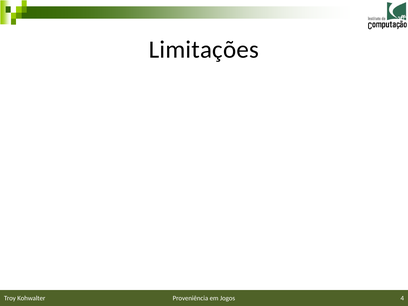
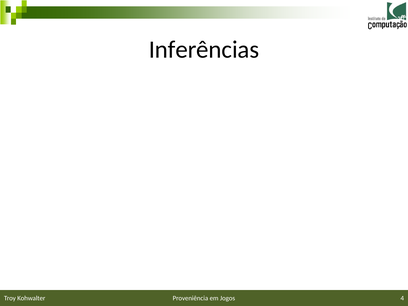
Limitações: Limitações -> Inferências
